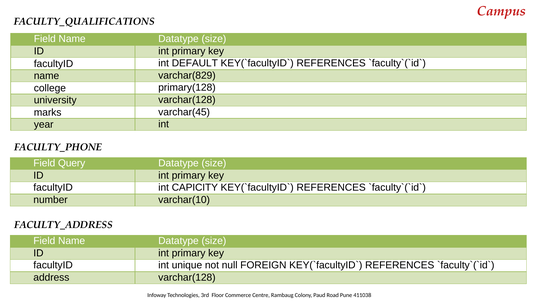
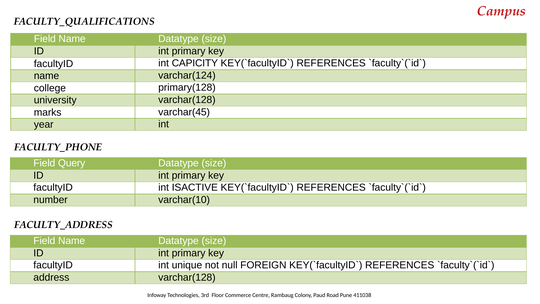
DEFAULT: DEFAULT -> CAPICITY
varchar(829: varchar(829 -> varchar(124
CAPICITY: CAPICITY -> ISACTIVE
